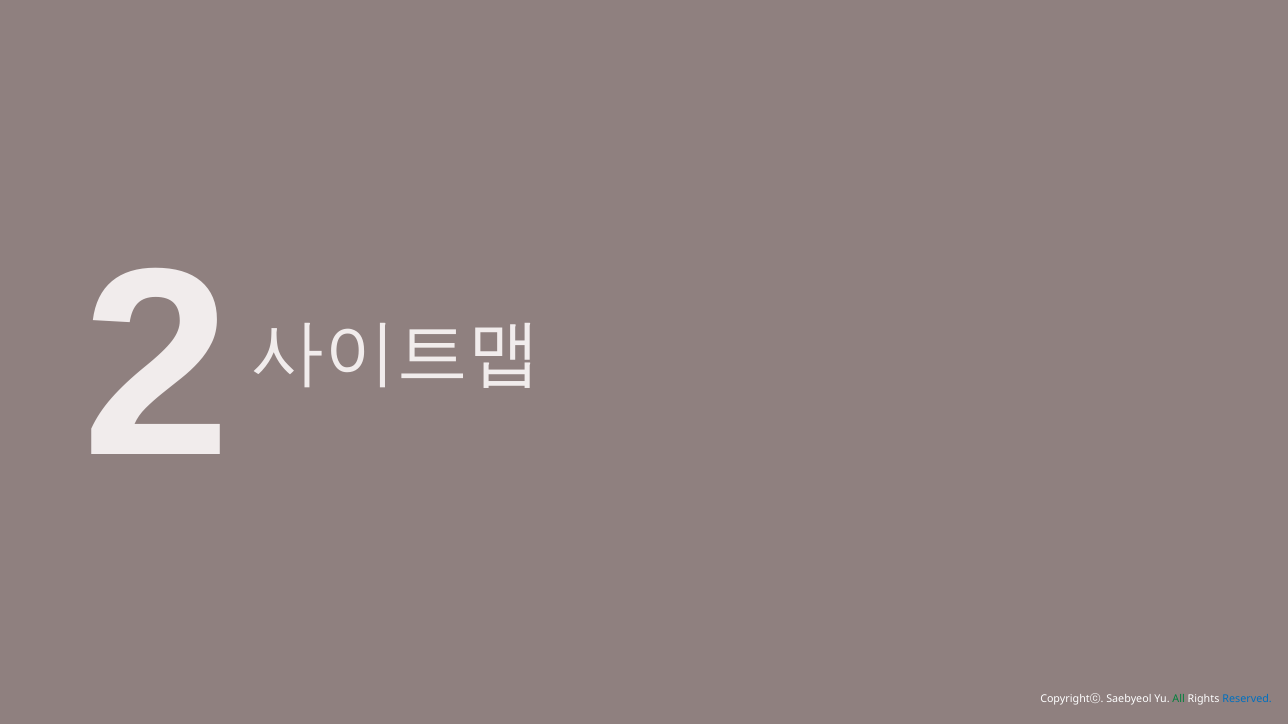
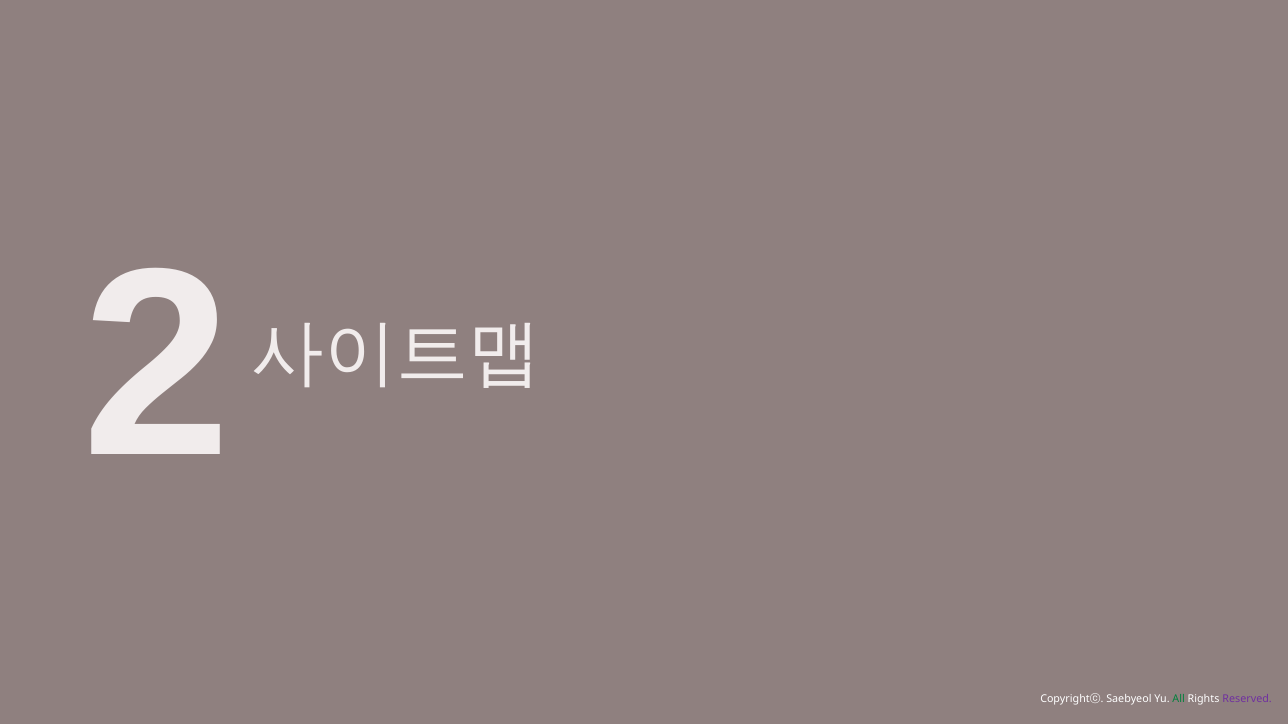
Reserved colour: blue -> purple
